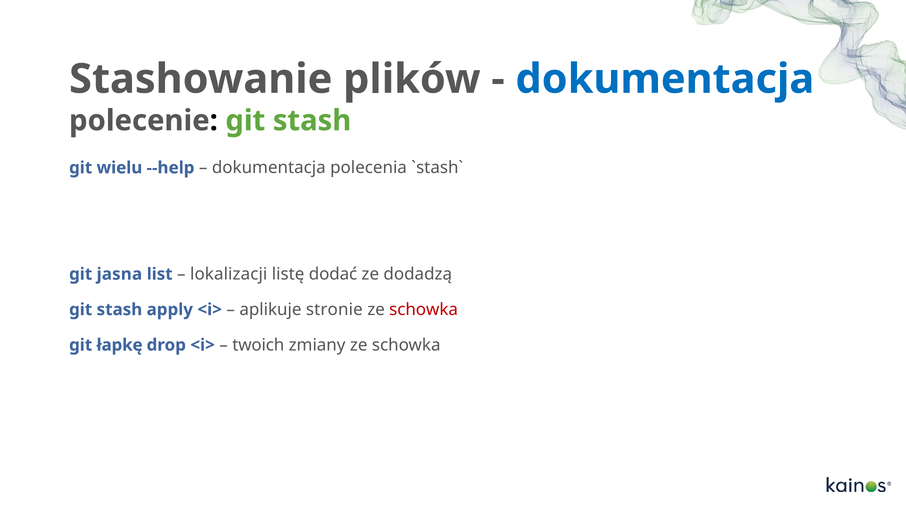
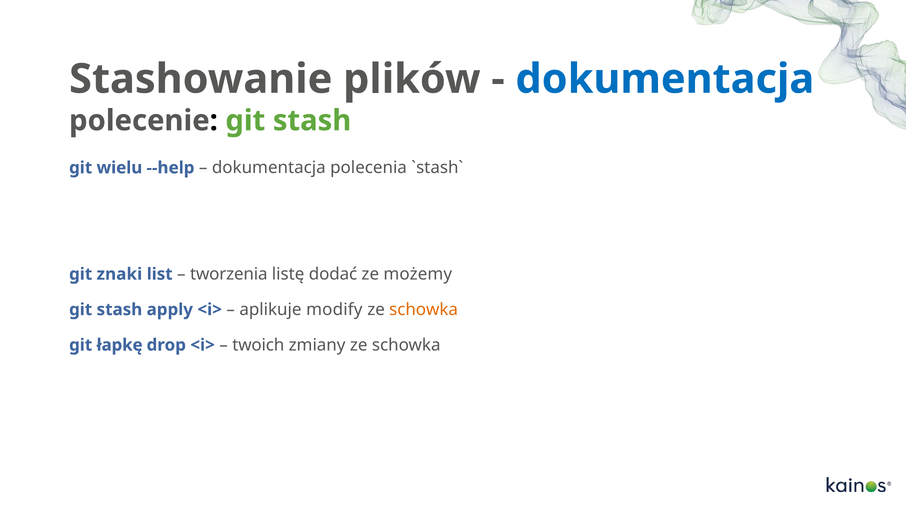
jasna: jasna -> znaki
lokalizacji: lokalizacji -> tworzenia
dodadzą: dodadzą -> możemy
stronie: stronie -> modify
schowka at (424, 310) colour: red -> orange
